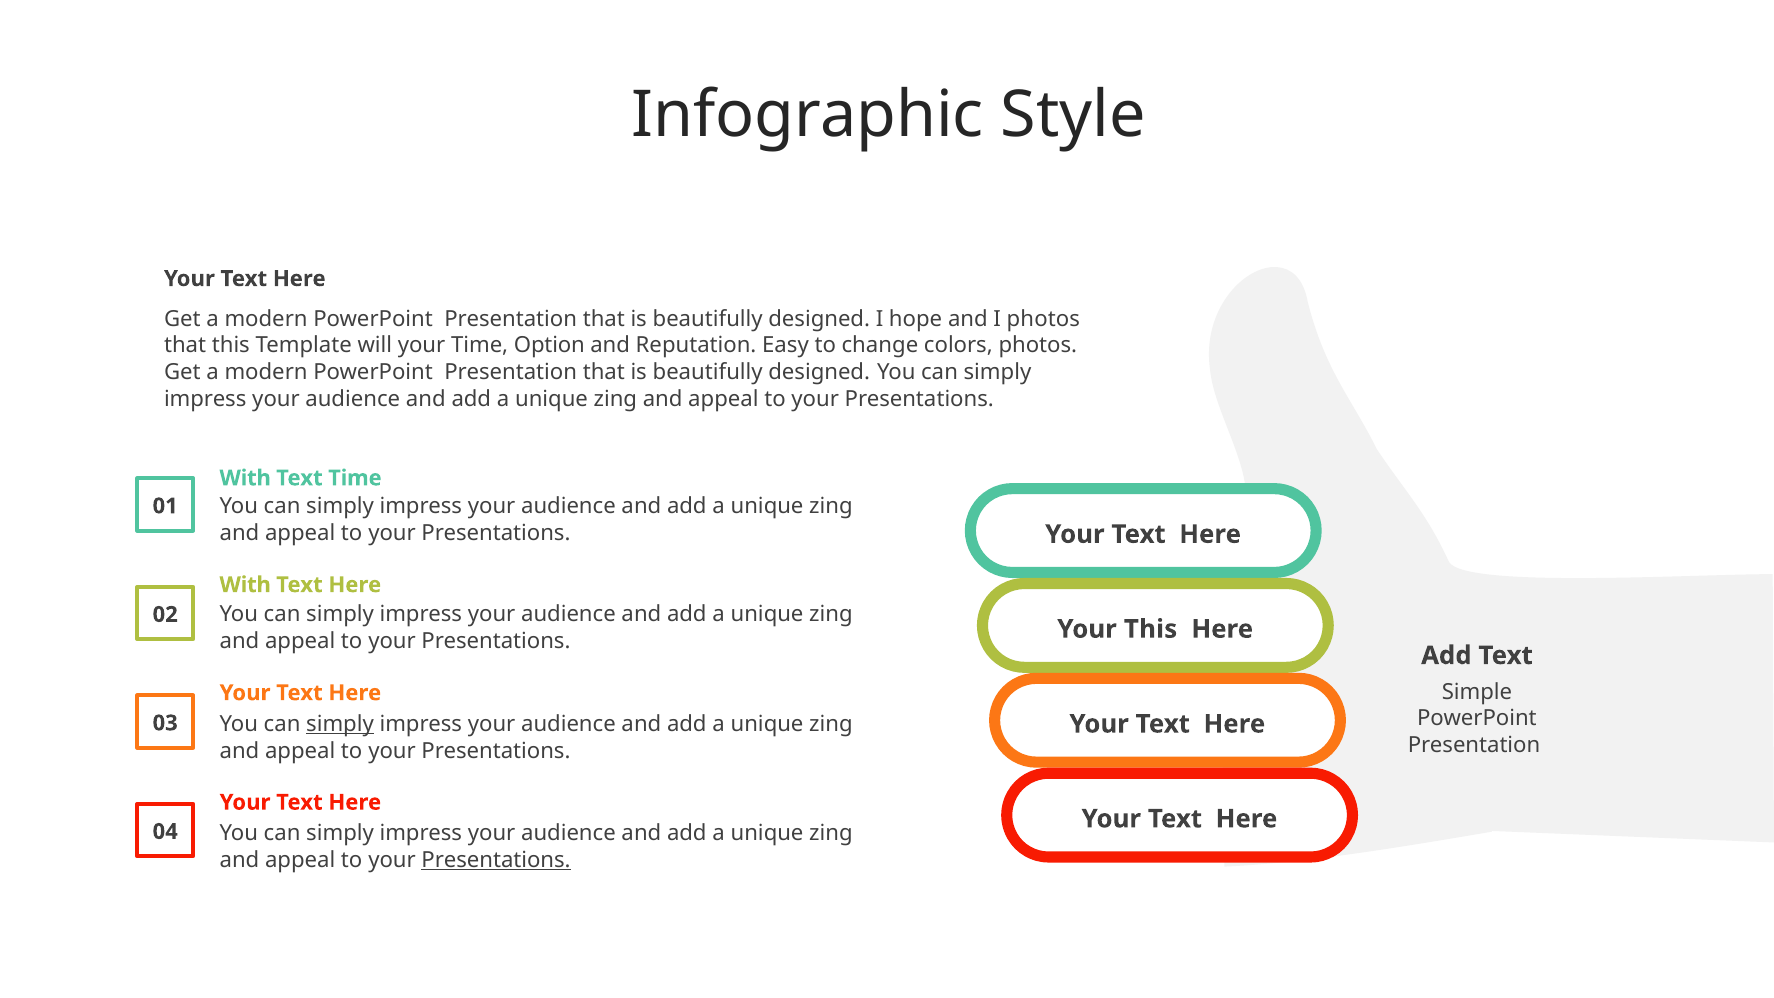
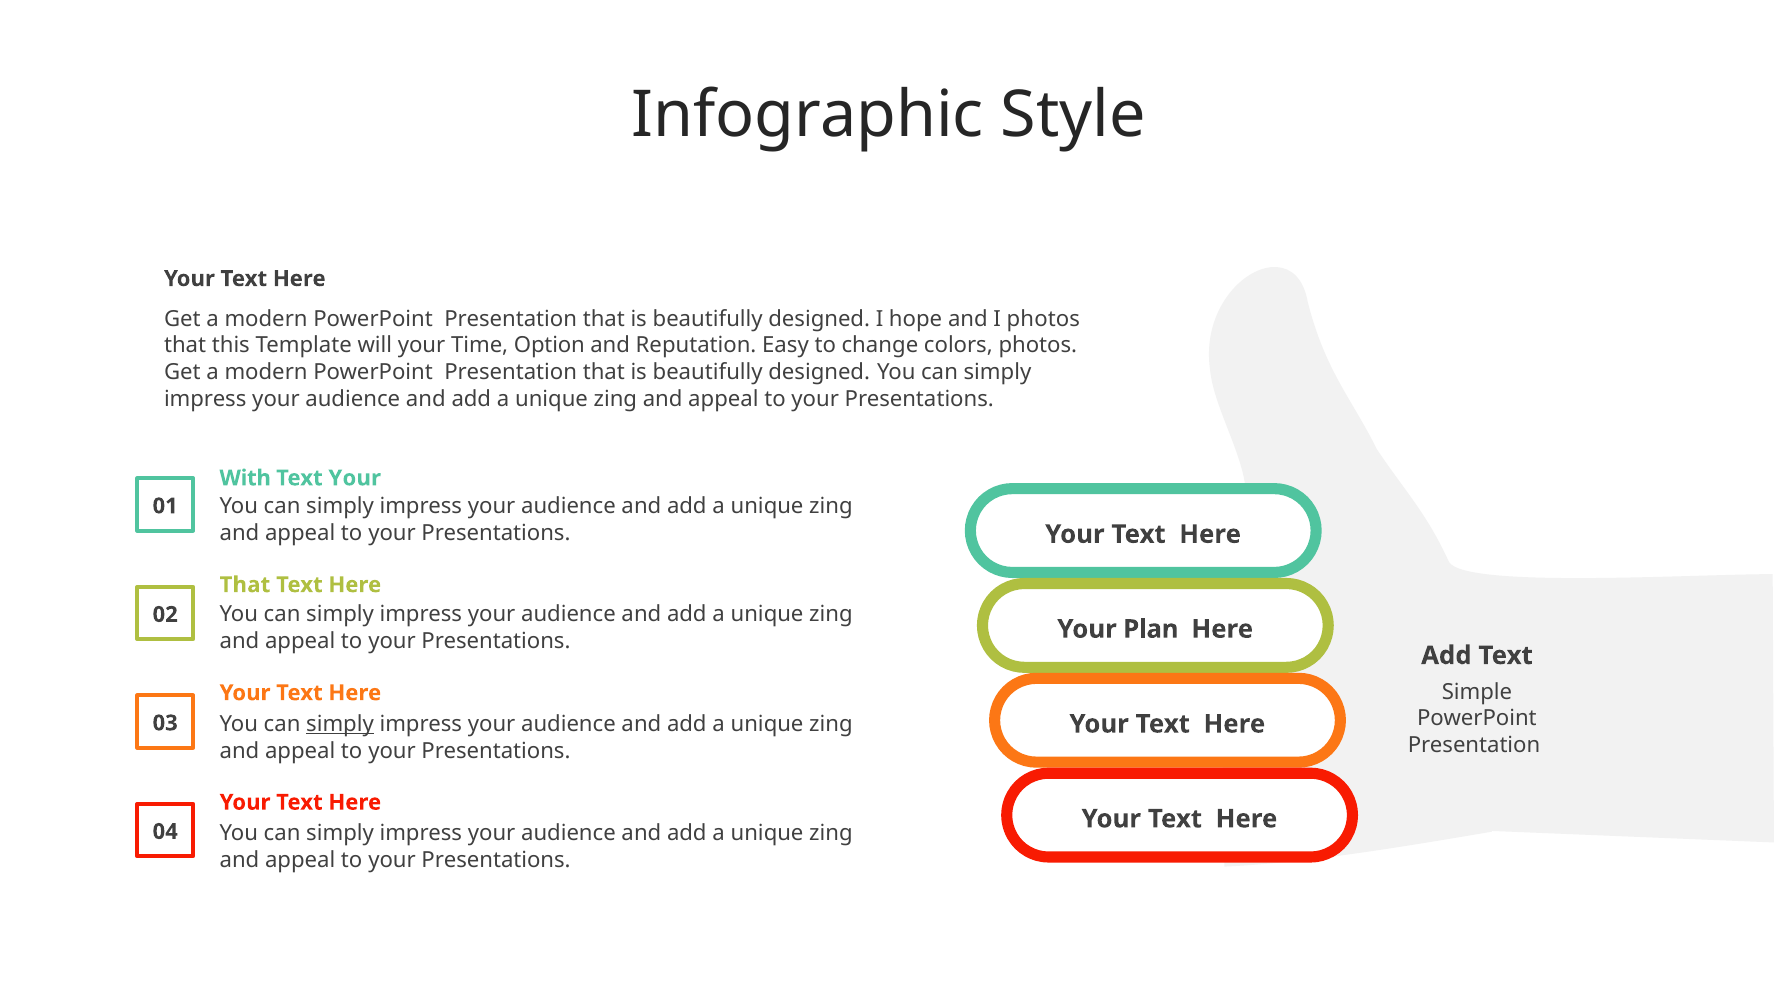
Text Time: Time -> Your
With at (245, 585): With -> That
Your This: This -> Plan
Presentations at (496, 860) underline: present -> none
